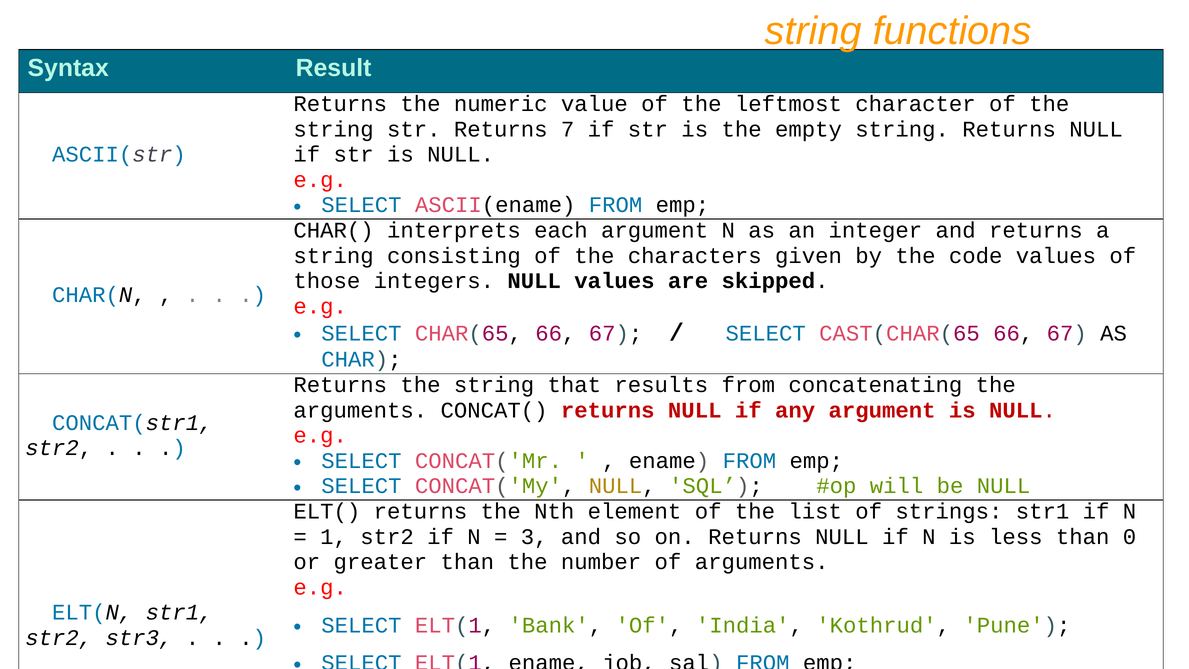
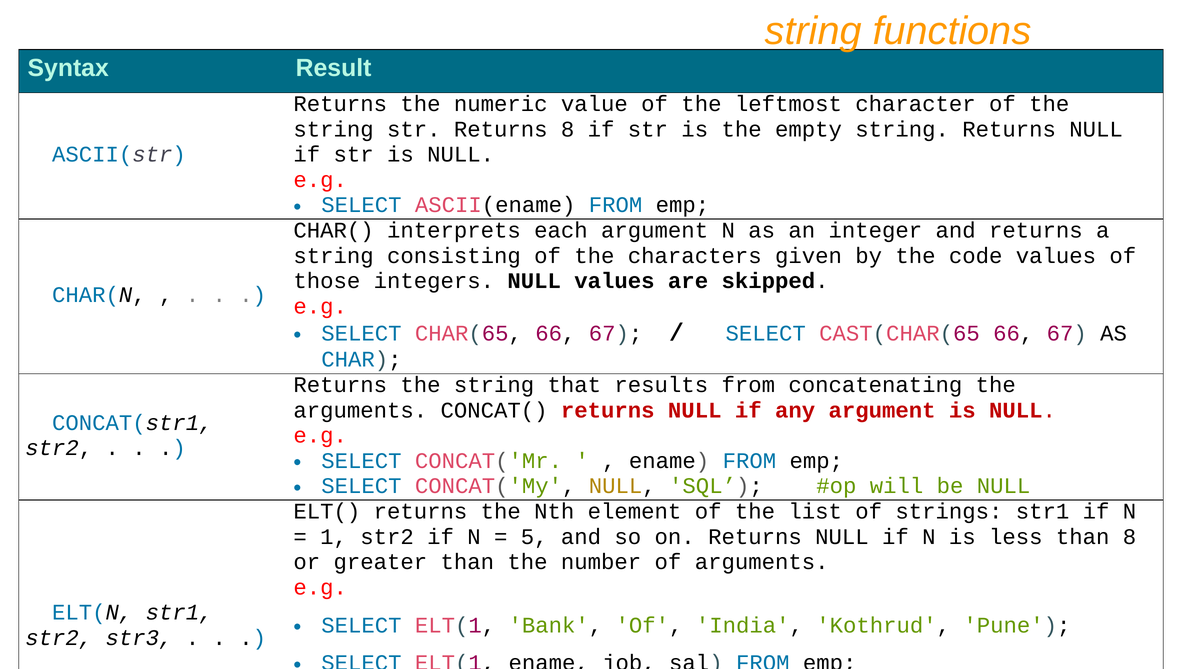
Returns 7: 7 -> 8
3: 3 -> 5
than 0: 0 -> 8
